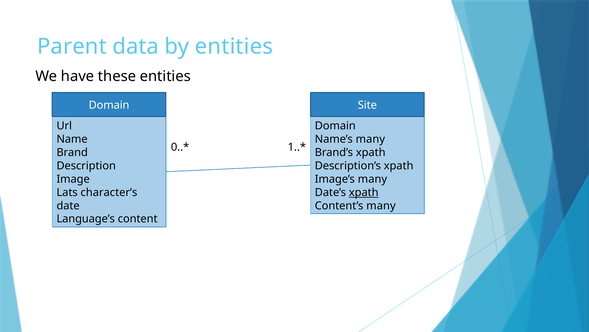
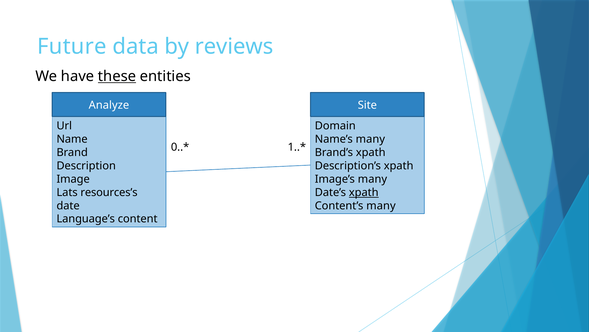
Parent: Parent -> Future
by entities: entities -> reviews
these underline: none -> present
Domain at (109, 105): Domain -> Analyze
character’s: character’s -> resources’s
